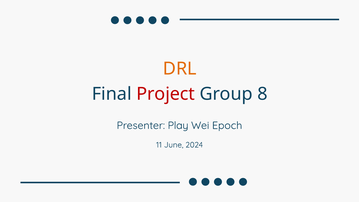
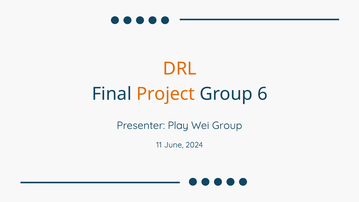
Project colour: red -> orange
8: 8 -> 6
Wei Epoch: Epoch -> Group
